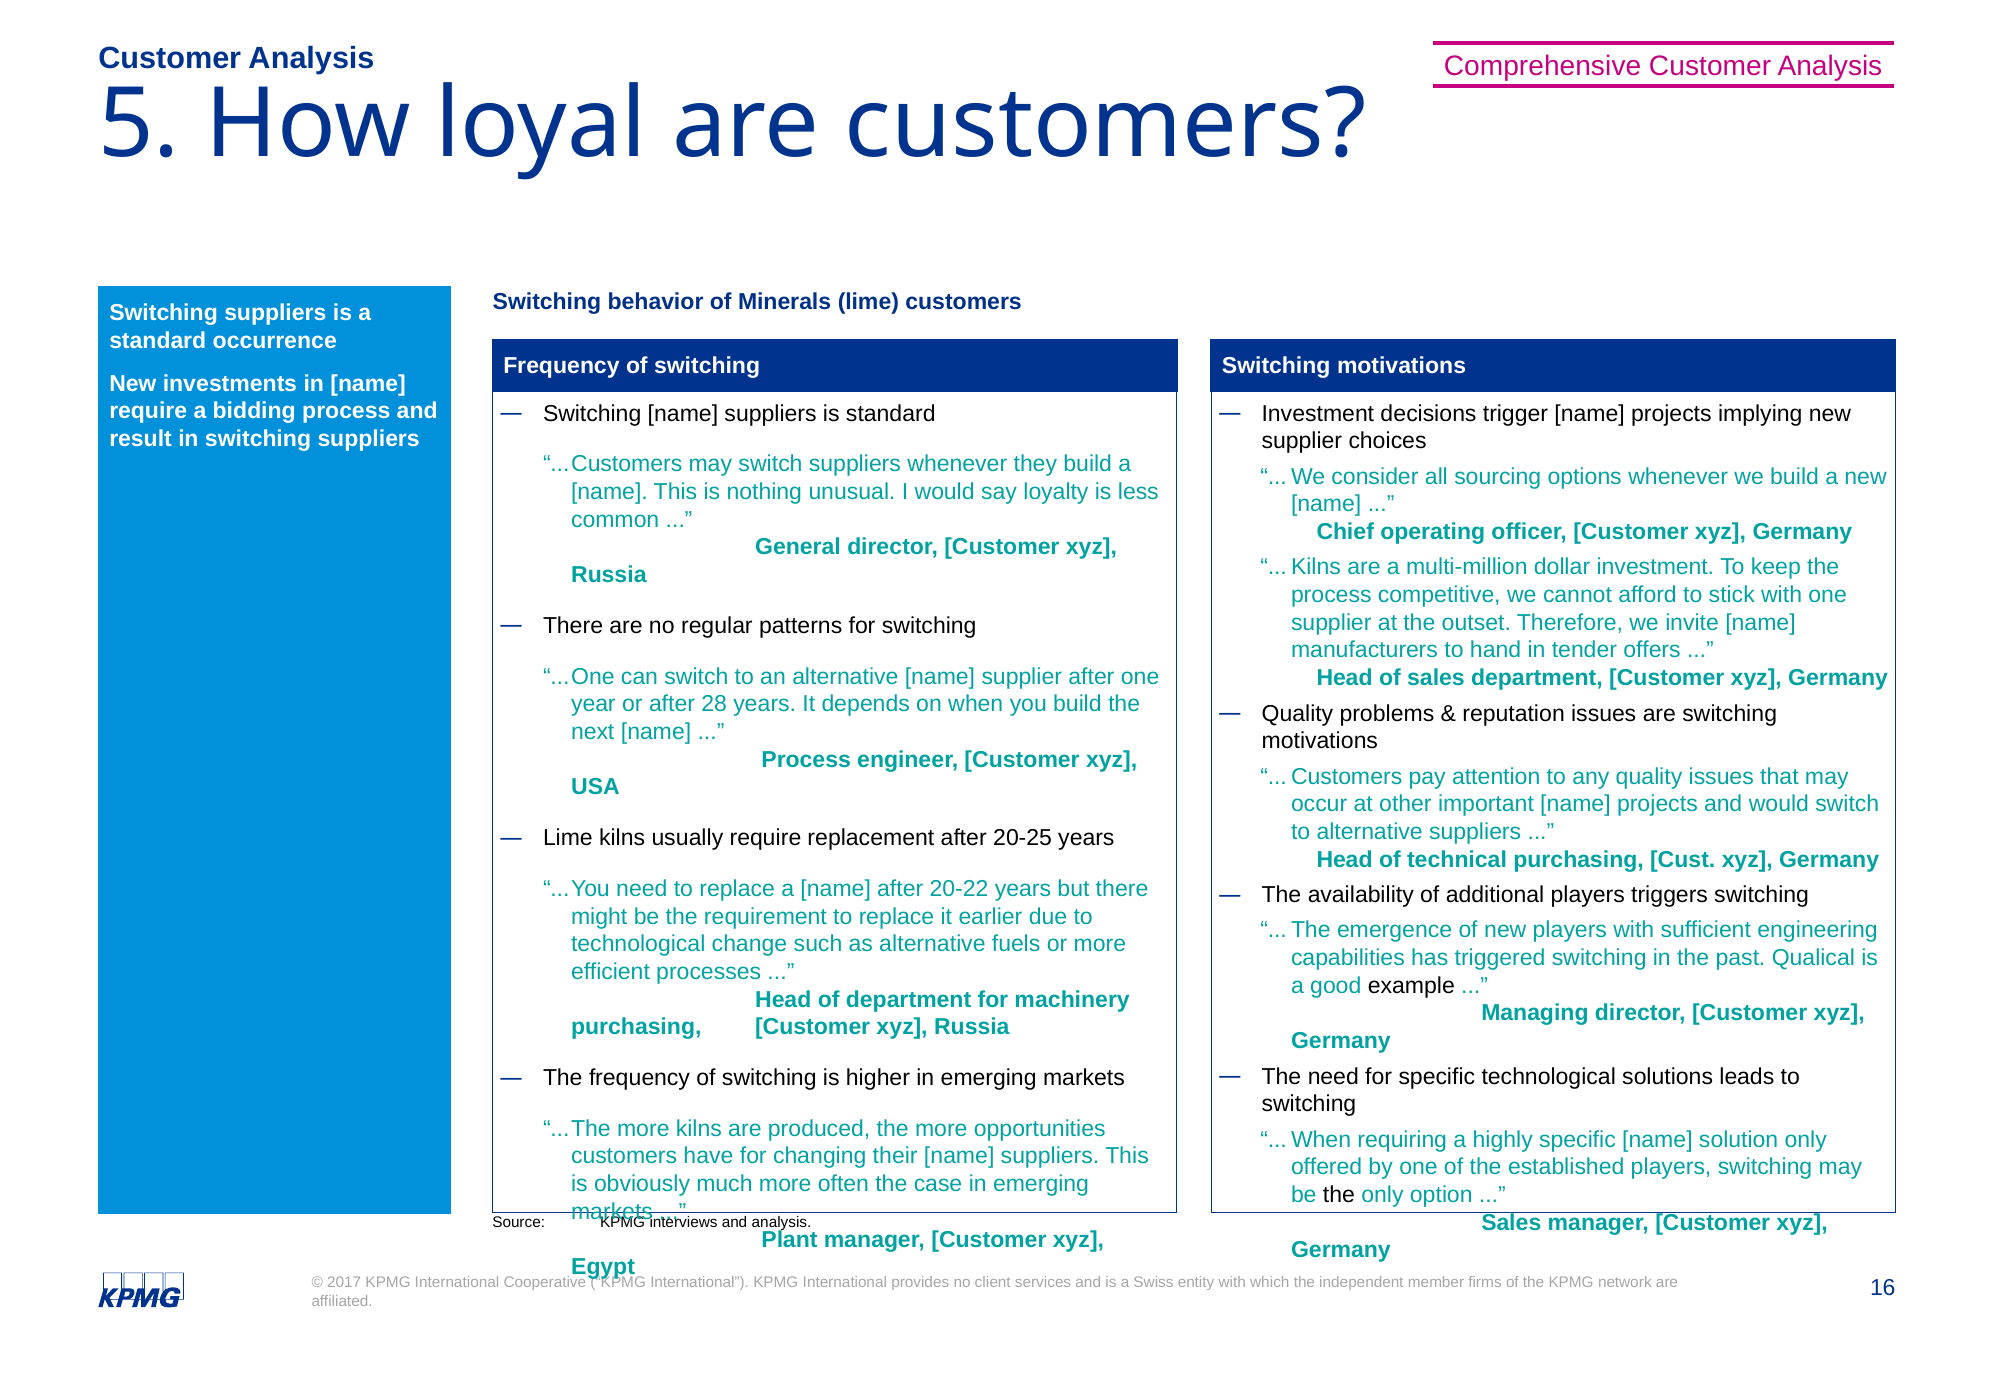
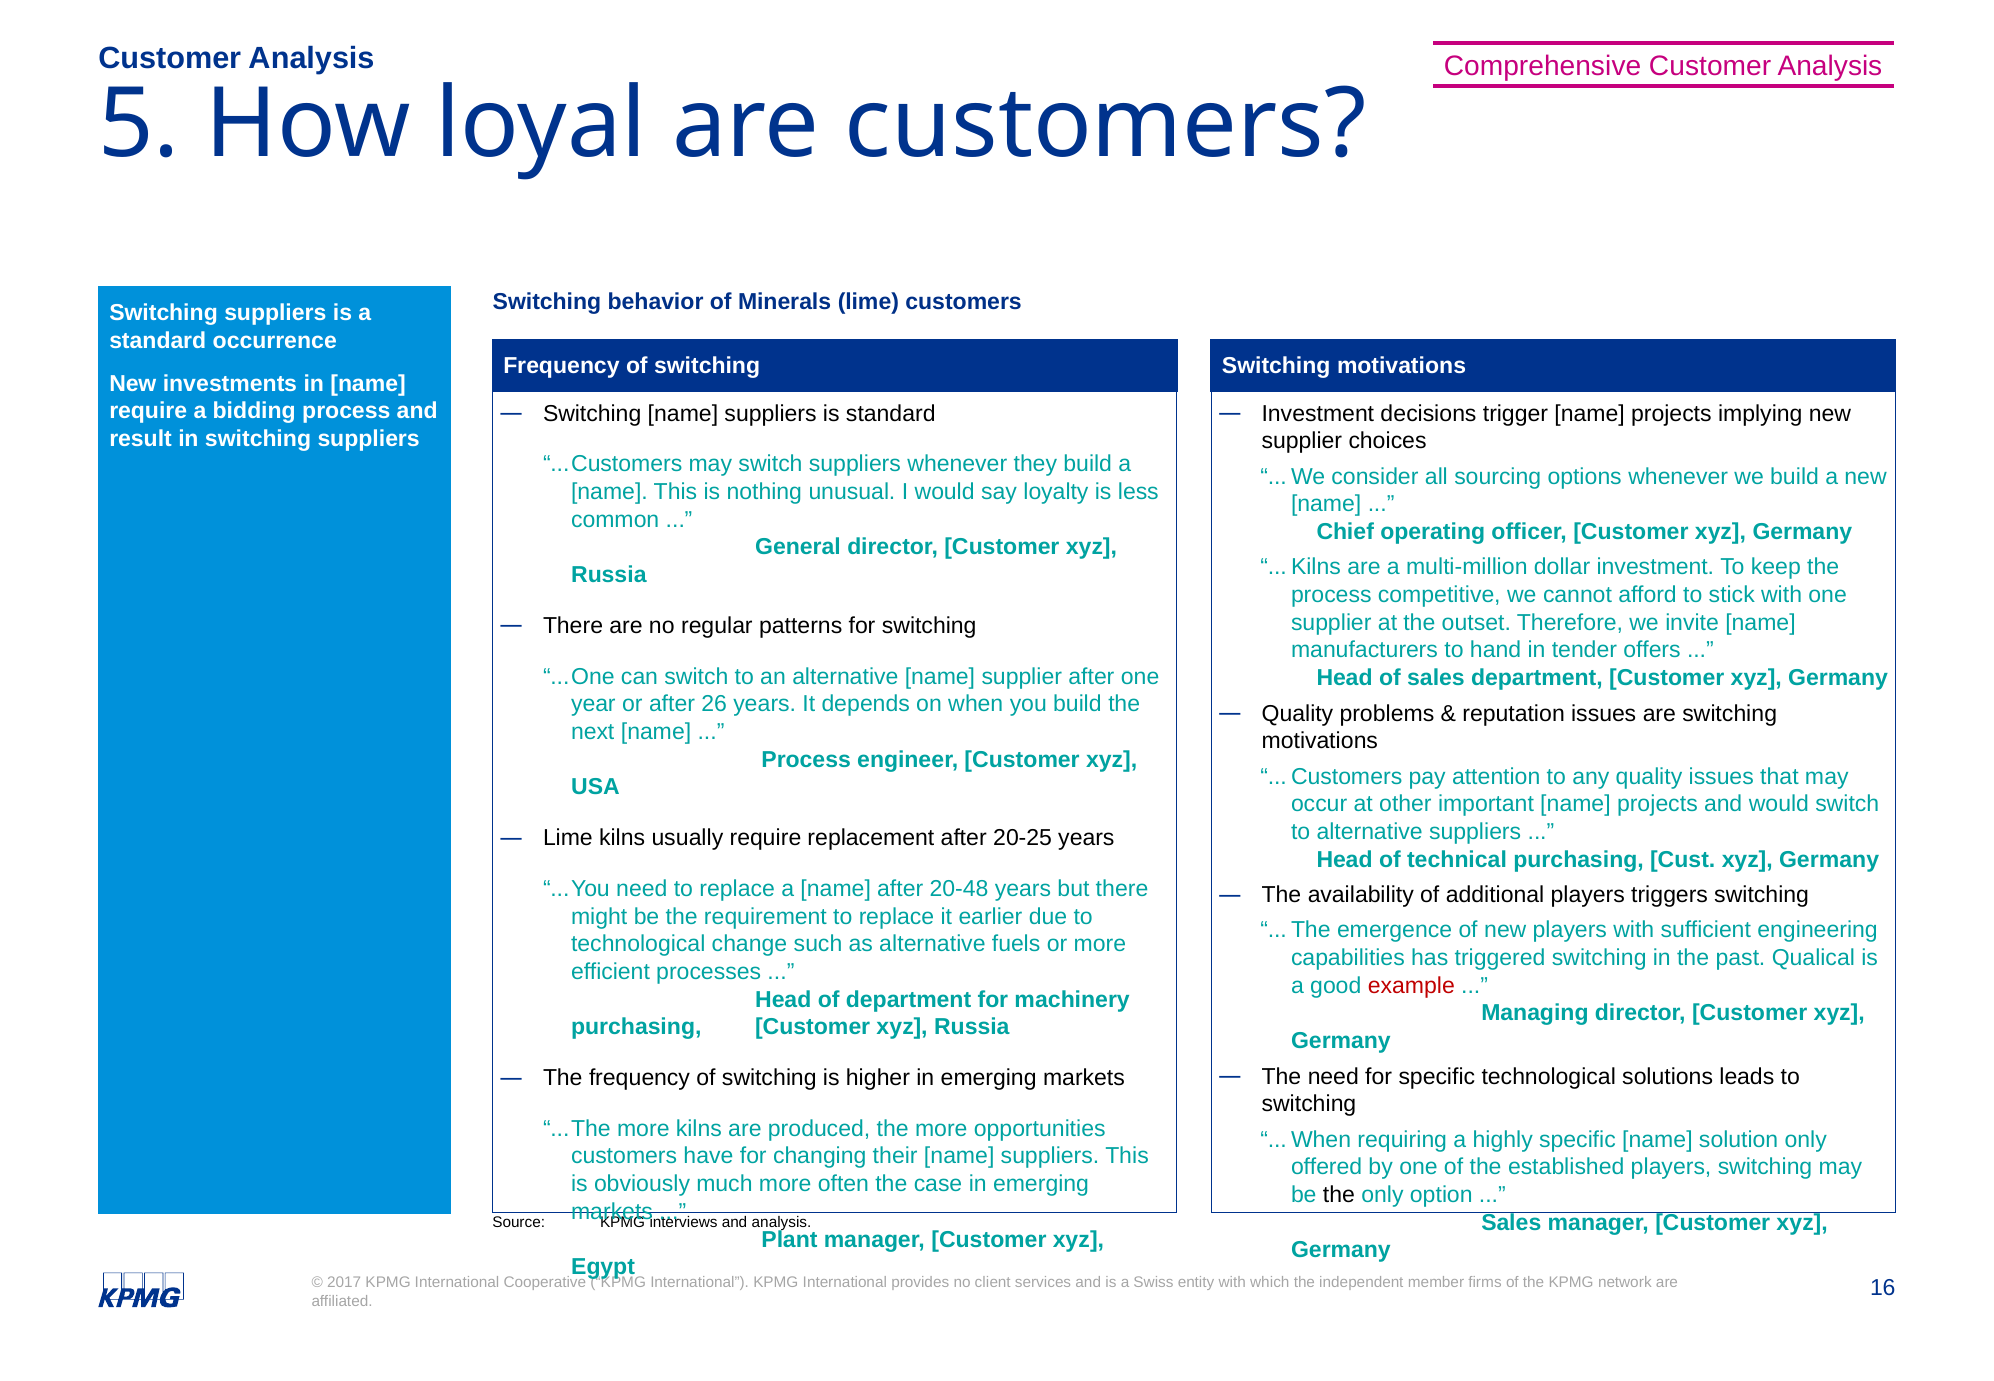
28: 28 -> 26
20-22: 20-22 -> 20-48
example colour: black -> red
